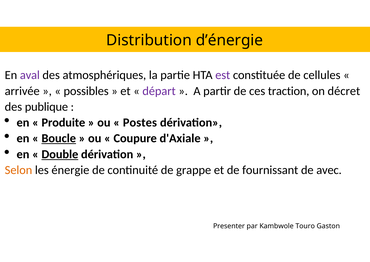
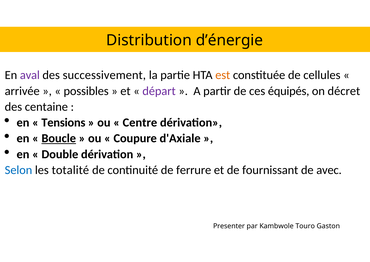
atmosphériques: atmosphériques -> successivement
est colour: purple -> orange
traction: traction -> équipés
publique: publique -> centaine
Produite: Produite -> Tensions
Postes: Postes -> Centre
Double underline: present -> none
Selon colour: orange -> blue
énergie: énergie -> totalité
grappe: grappe -> ferrure
